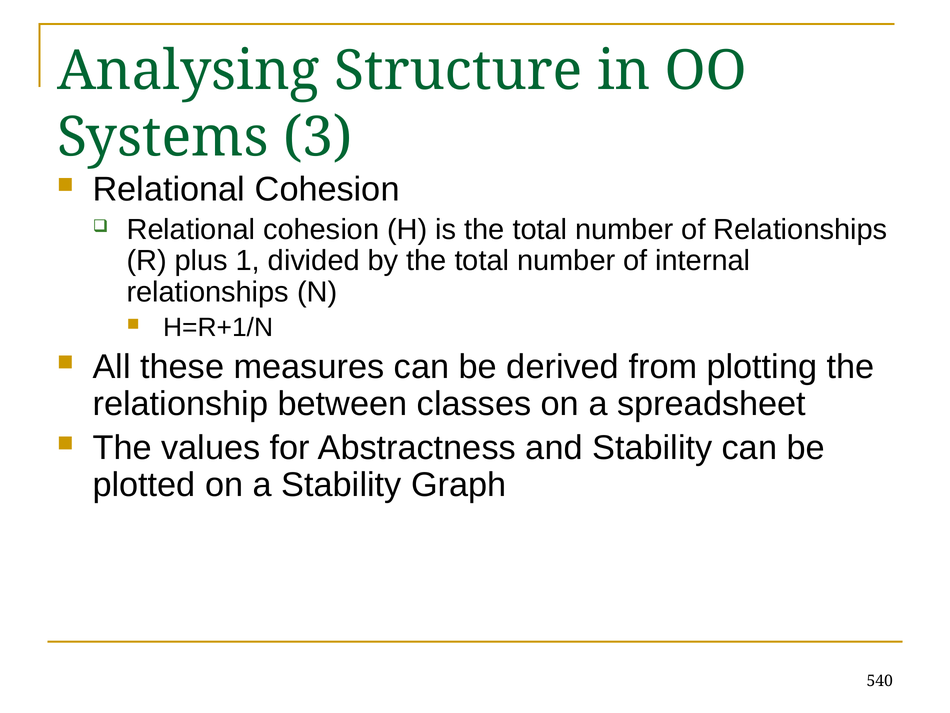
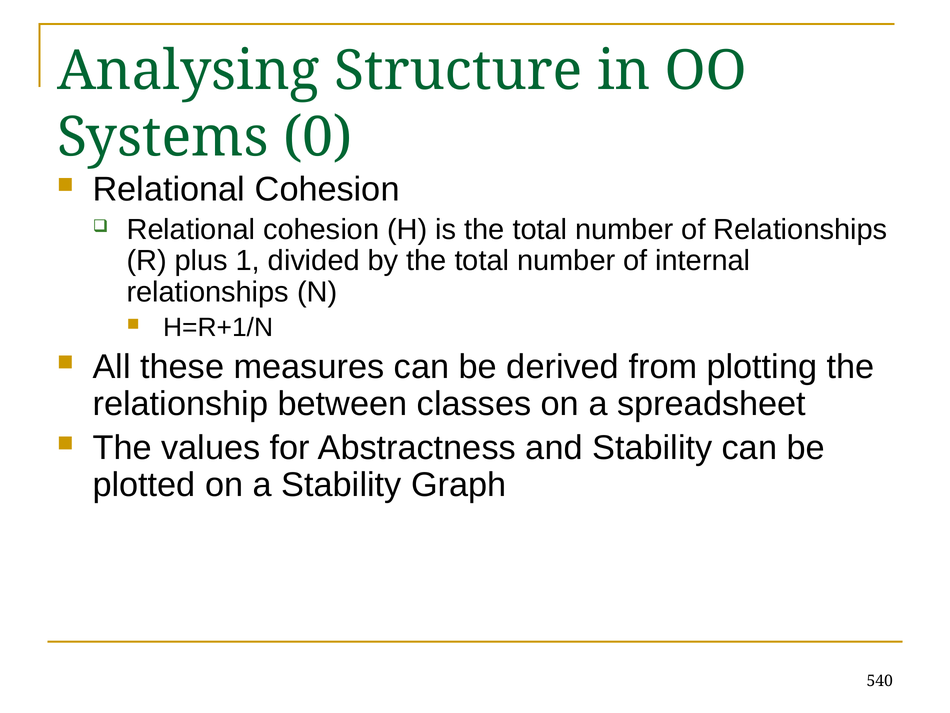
3: 3 -> 0
